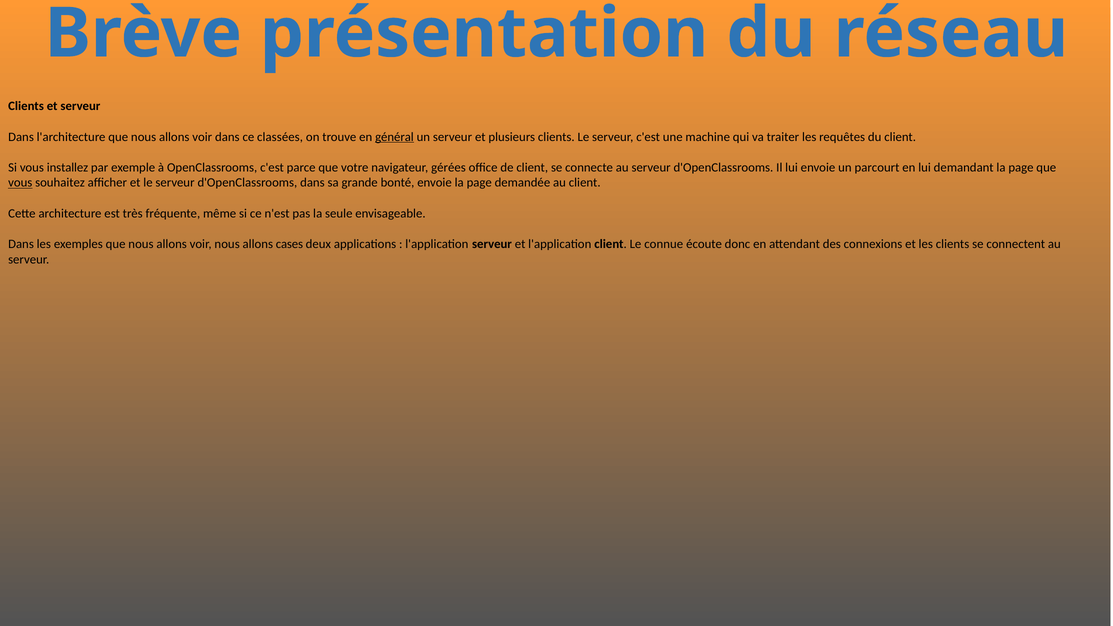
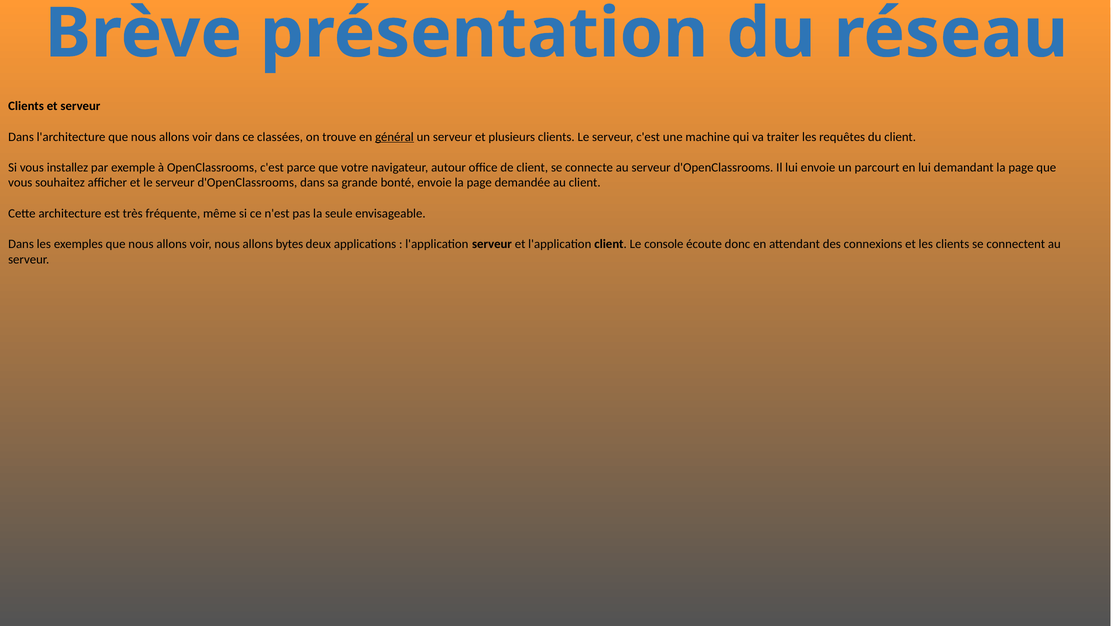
gérées: gérées -> autour
vous at (20, 183) underline: present -> none
cases: cases -> bytes
connue: connue -> console
